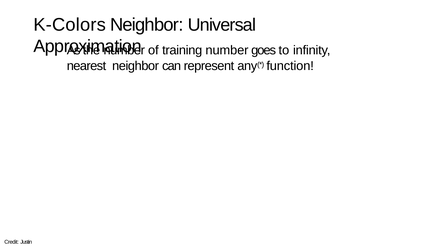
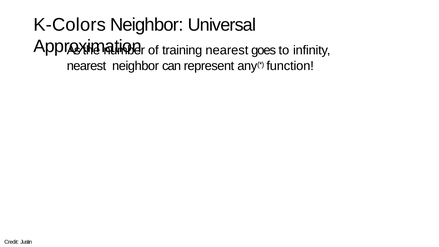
training number: number -> nearest
